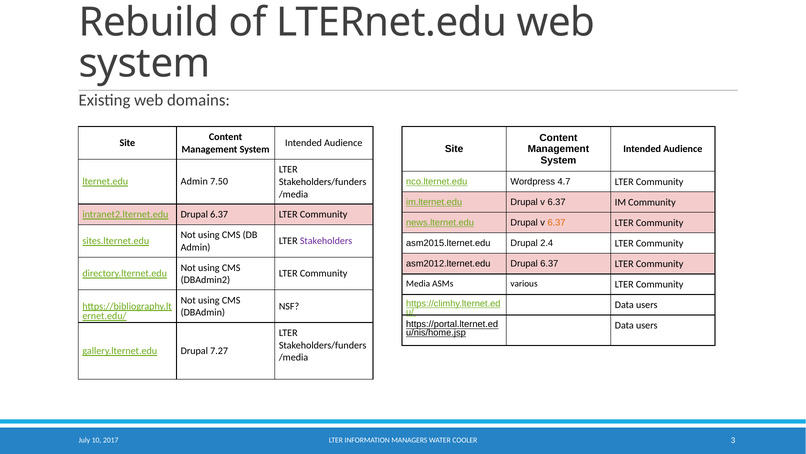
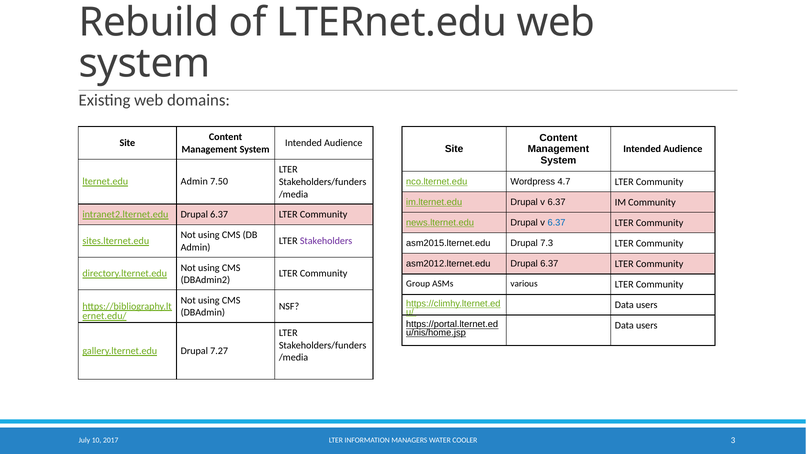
6.37 at (557, 222) colour: orange -> blue
2.4: 2.4 -> 7.3
Media: Media -> Group
